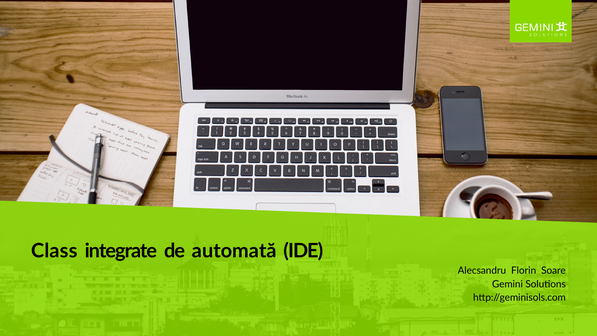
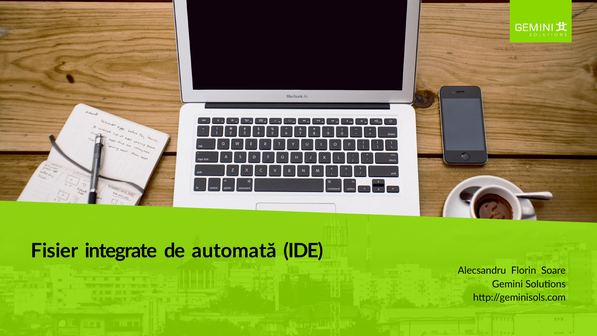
Class: Class -> Fisier
